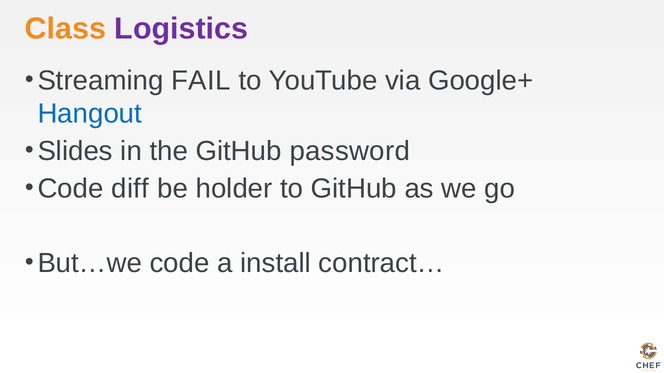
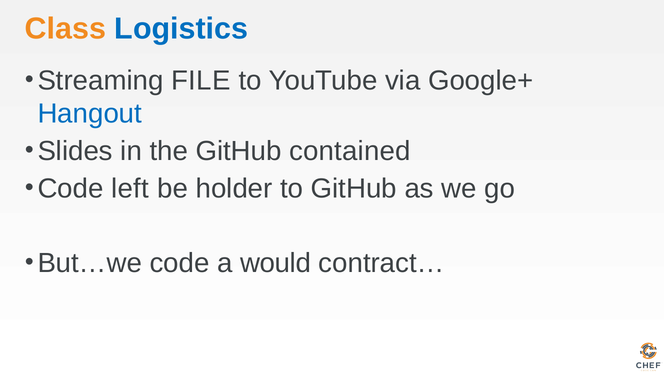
Logistics colour: purple -> blue
FAIL: FAIL -> FILE
password: password -> contained
diff: diff -> left
install: install -> would
